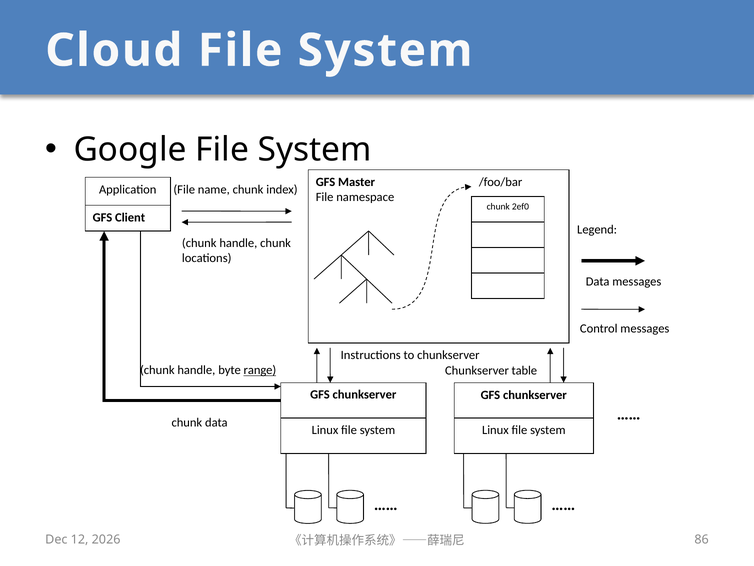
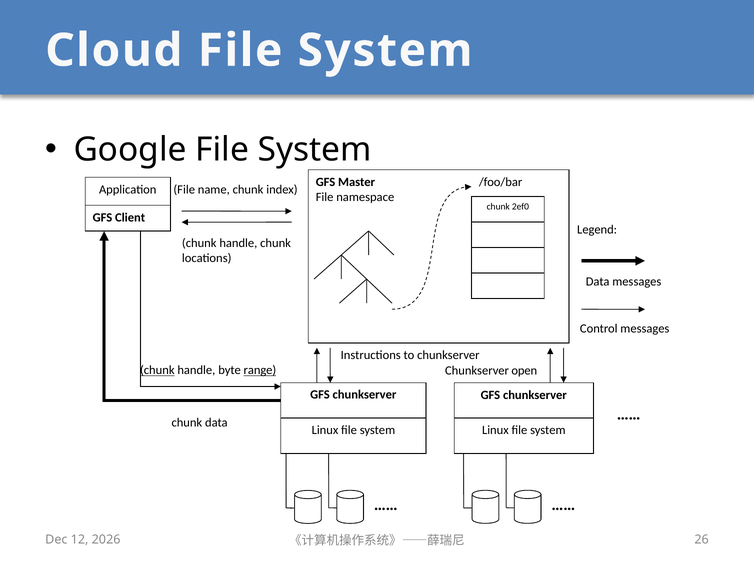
chunk at (157, 370) underline: none -> present
table: table -> open
86: 86 -> 26
